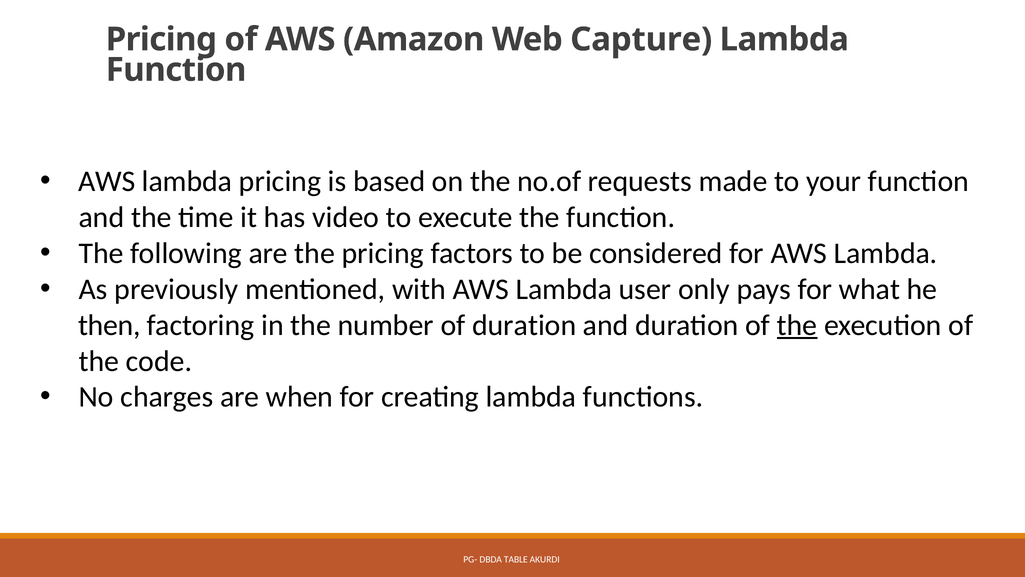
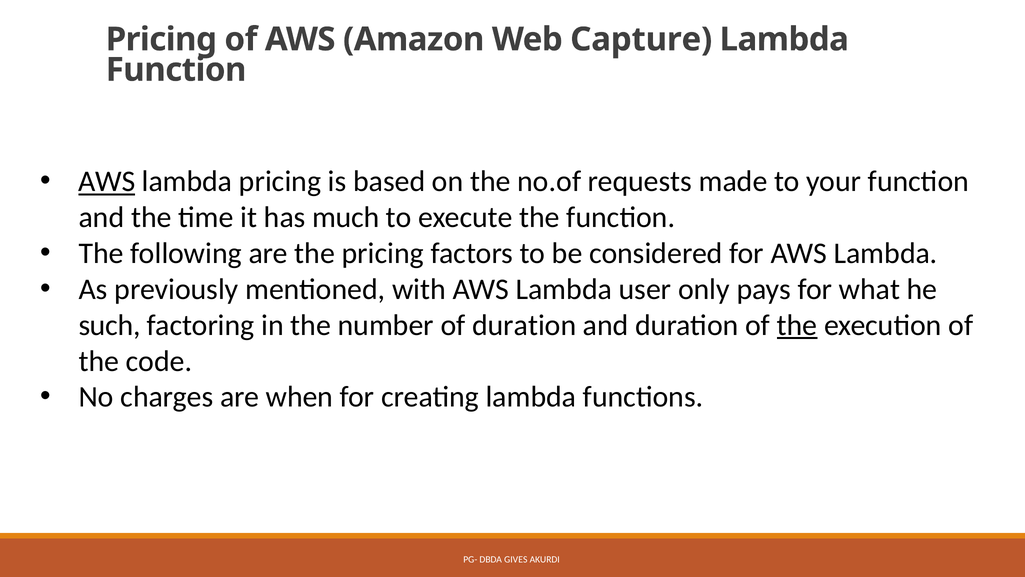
AWS at (107, 181) underline: none -> present
video: video -> much
then: then -> such
TABLE: TABLE -> GIVES
